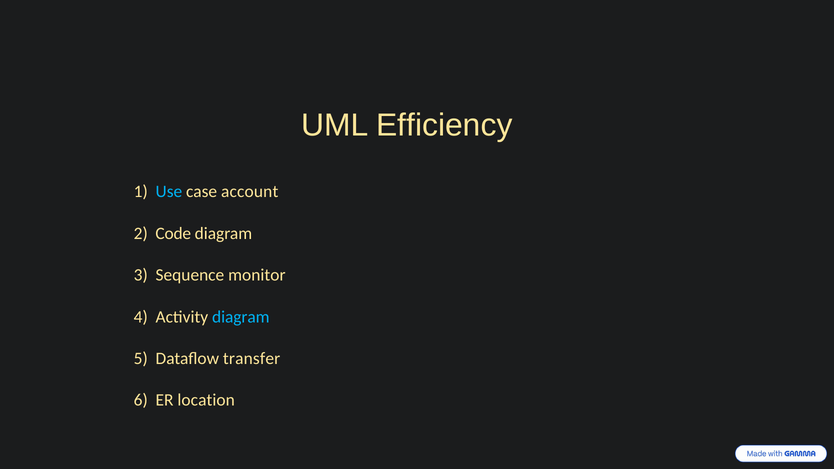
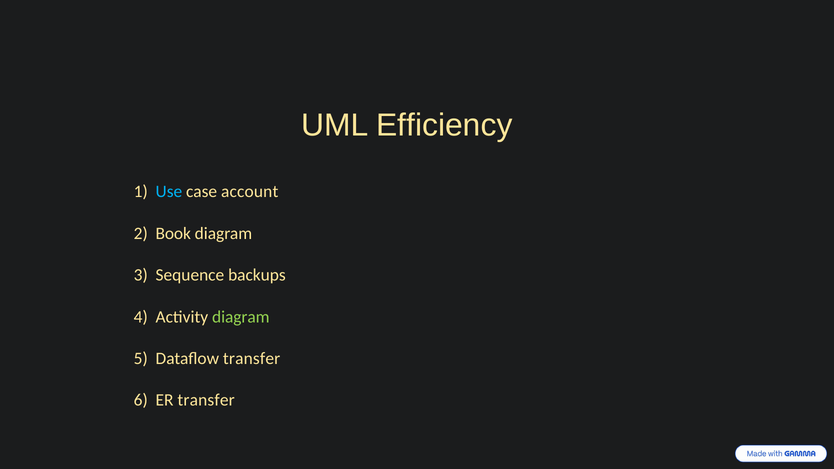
Code: Code -> Book
monitor: monitor -> backups
diagram at (241, 317) colour: light blue -> light green
ER location: location -> transfer
